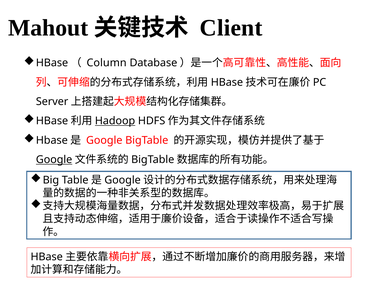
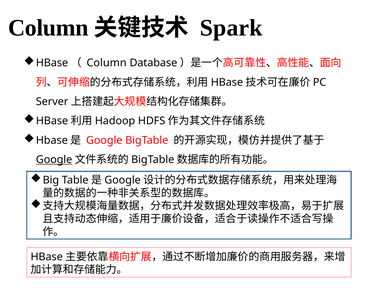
Mahout at (48, 28): Mahout -> Column
Client: Client -> Spark
Hadoop underline: present -> none
